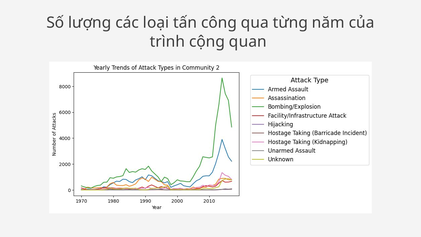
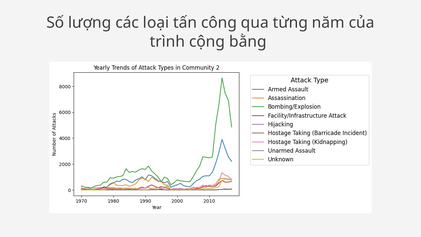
quan: quan -> bằng
